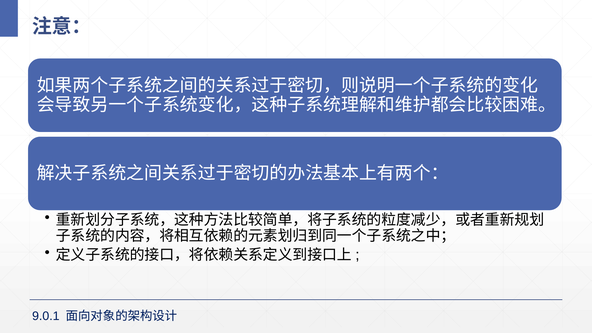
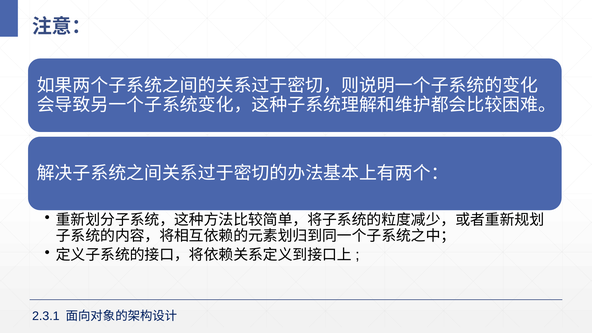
9.0.1: 9.0.1 -> 2.3.1
